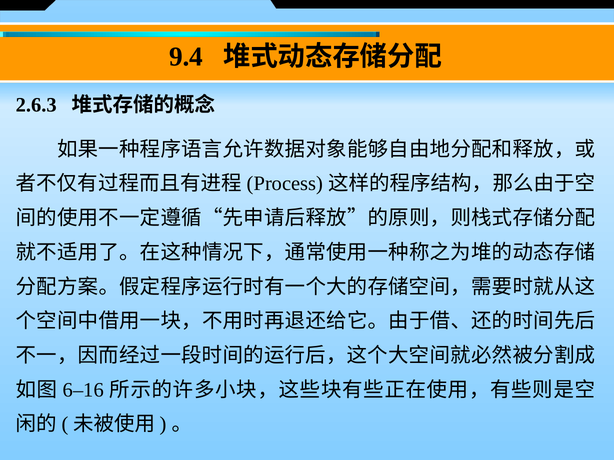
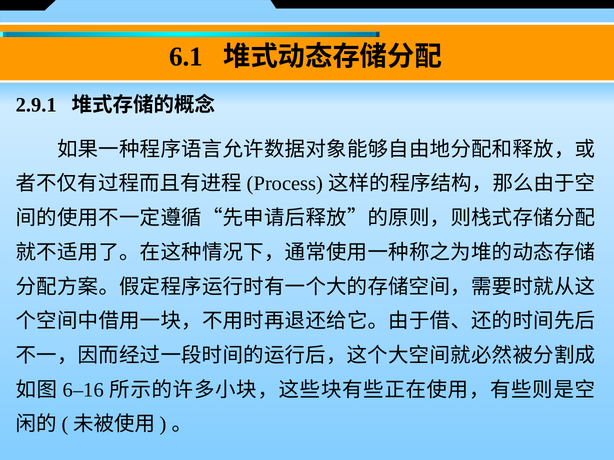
9.4: 9.4 -> 6.1
2.6.3: 2.6.3 -> 2.9.1
